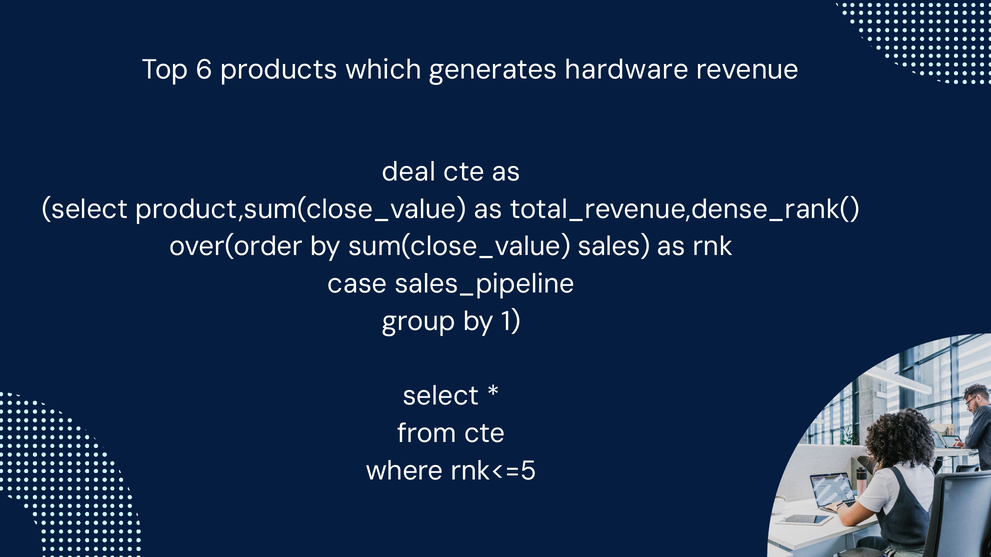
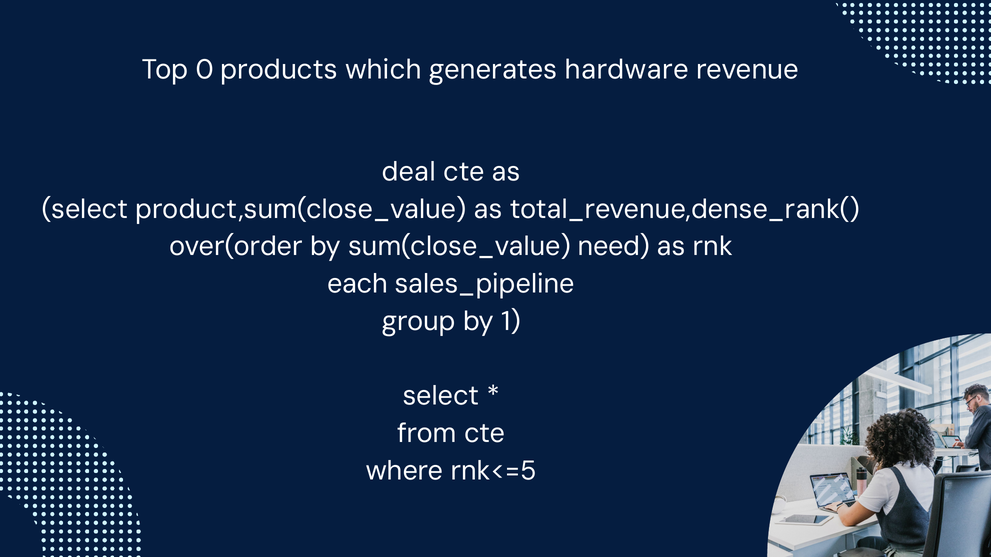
6: 6 -> 0
sales: sales -> need
case: case -> each
